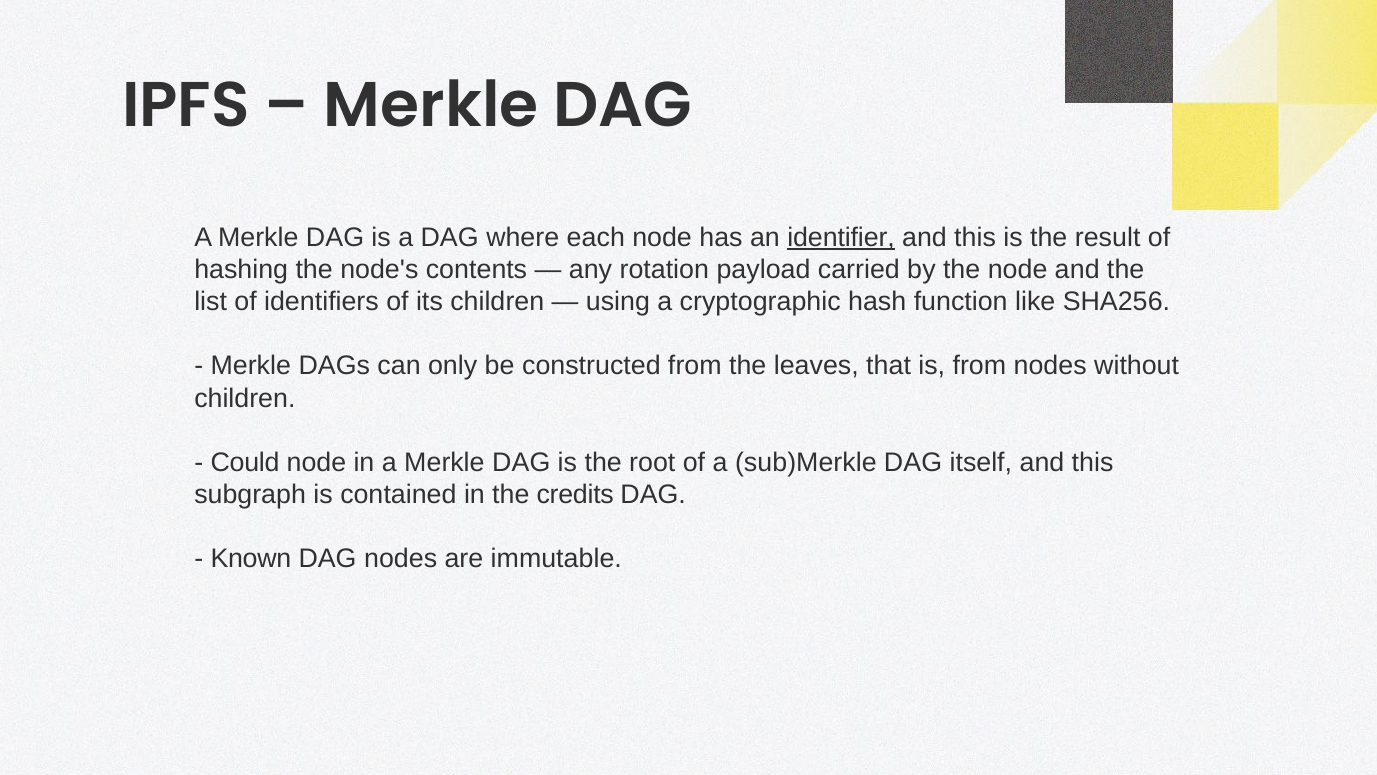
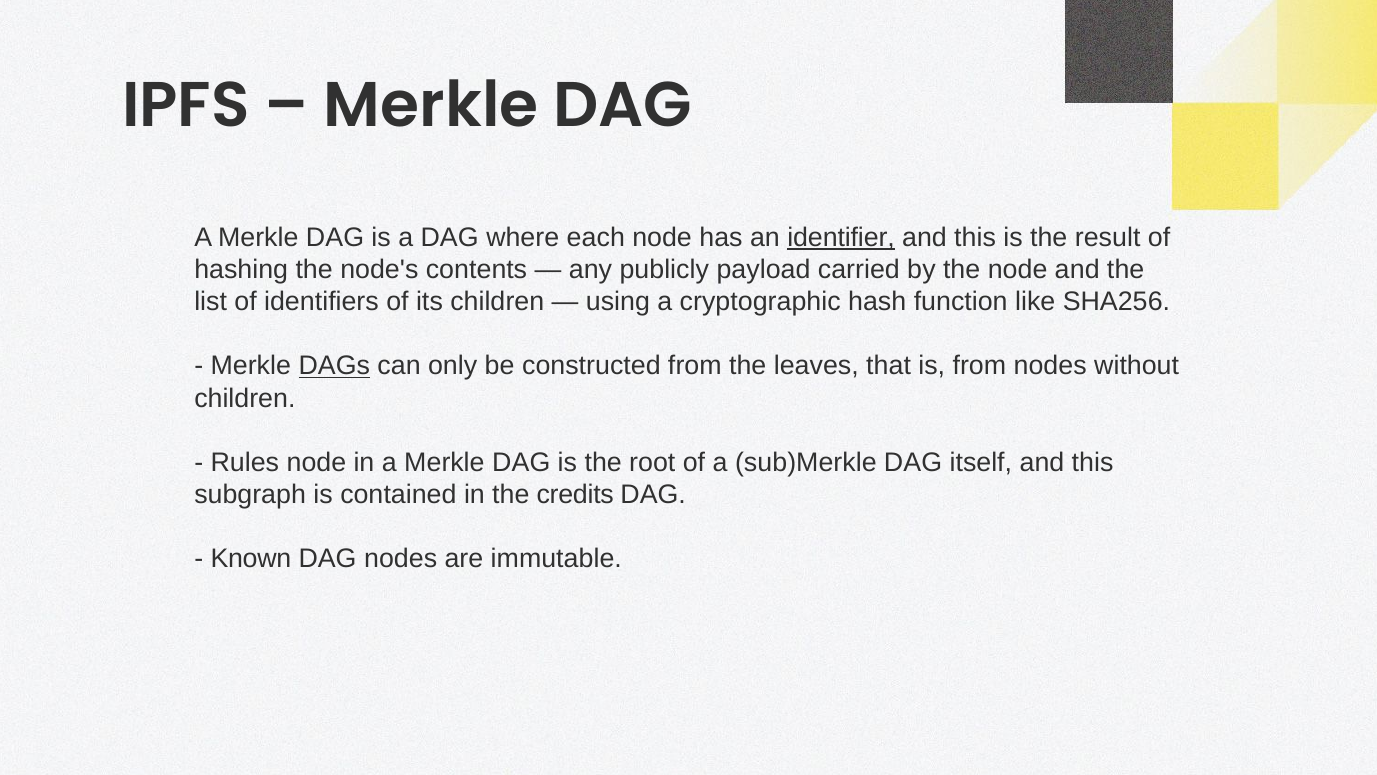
rotation: rotation -> publicly
DAGs underline: none -> present
Could: Could -> Rules
